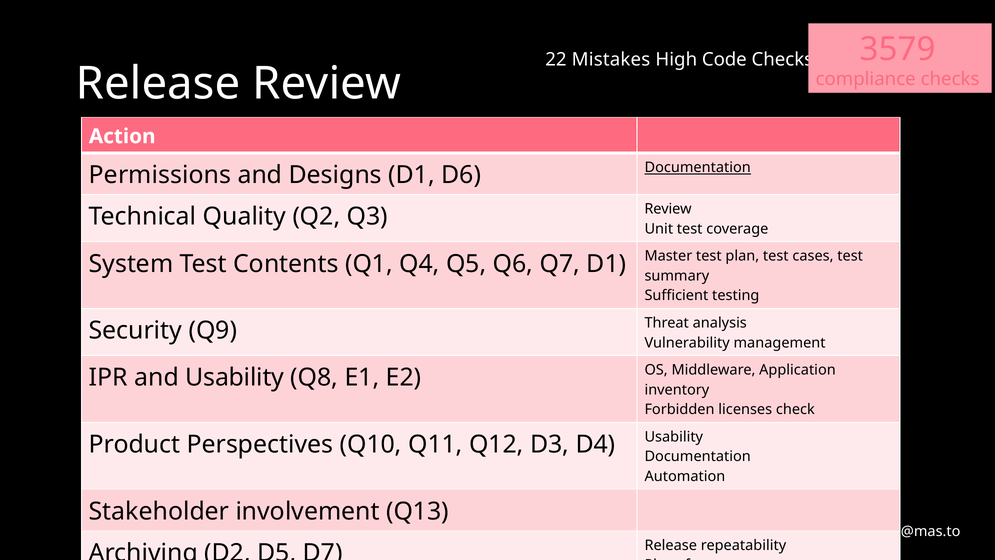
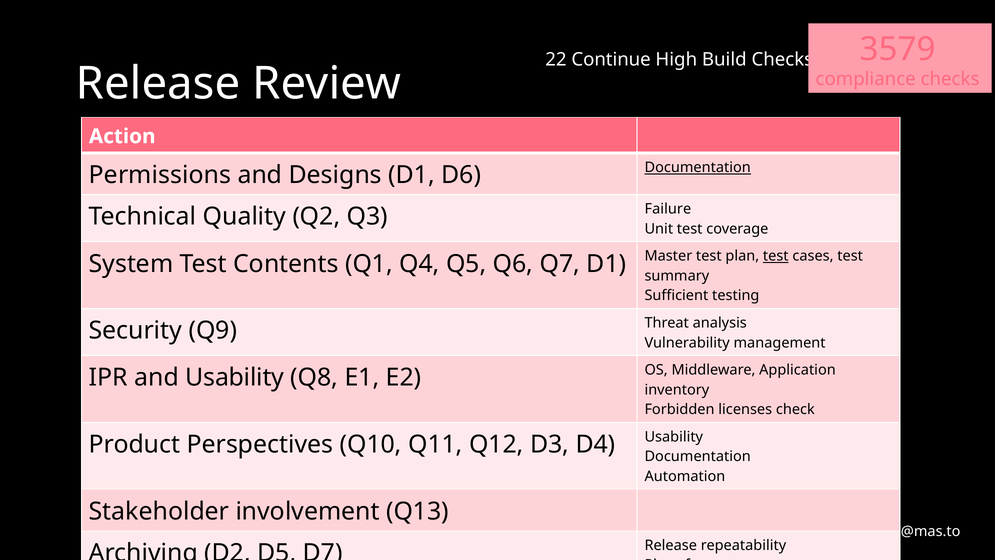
Mistakes: Mistakes -> Continue
Code: Code -> Build
Q3 Review: Review -> Failure
test at (776, 256) underline: none -> present
